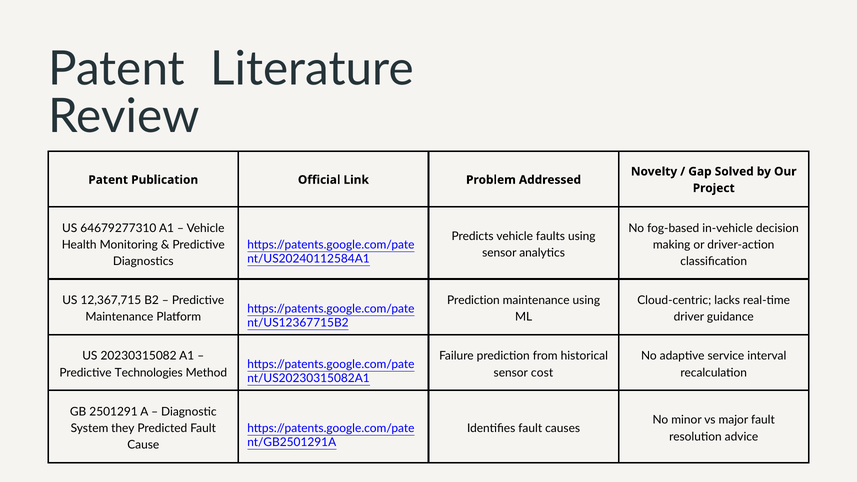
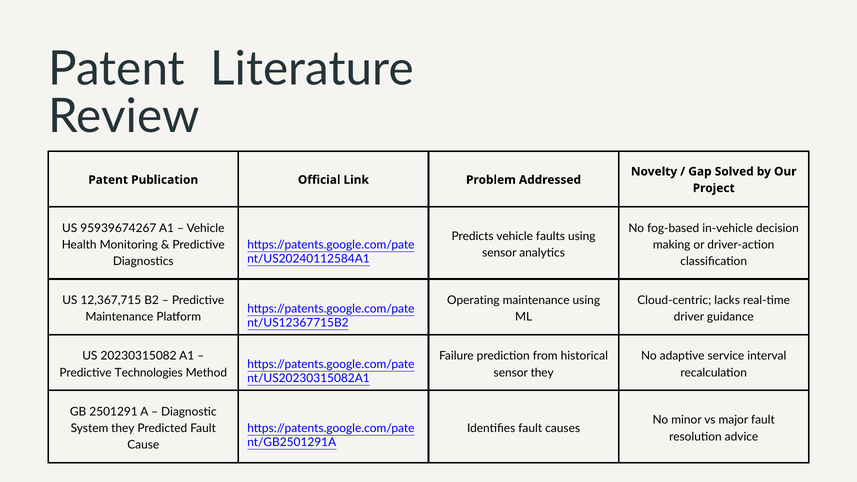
64679277310: 64679277310 -> 95939674267
Prediction at (473, 300): Prediction -> Operating
sensor cost: cost -> they
